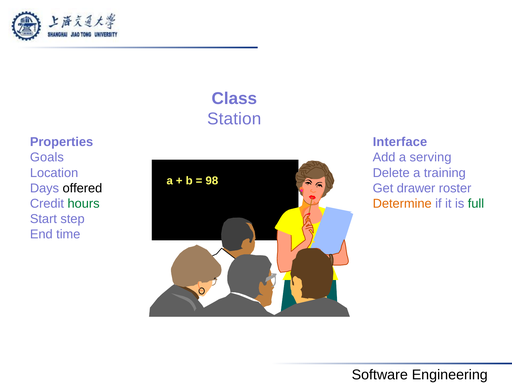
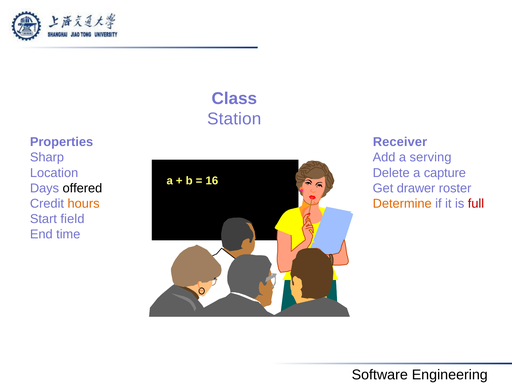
Interface: Interface -> Receiver
Goals: Goals -> Sharp
training: training -> capture
98: 98 -> 16
hours colour: green -> orange
full colour: green -> red
step: step -> field
